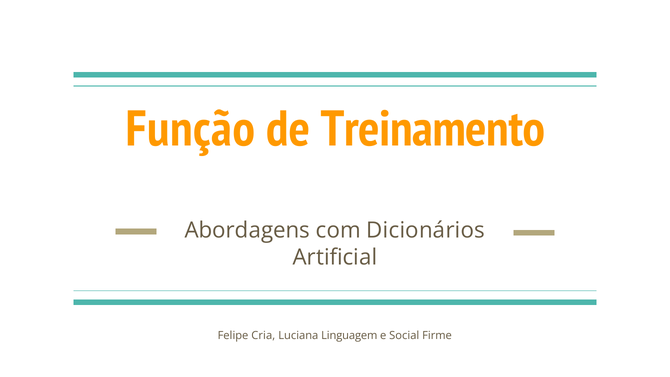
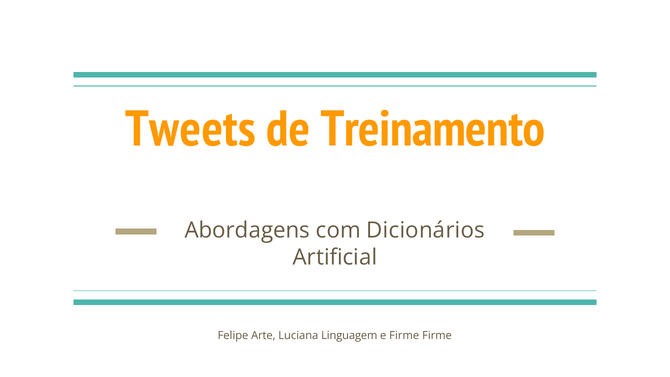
Função: Função -> Tweets
Cria: Cria -> Arte
e Social: Social -> Firme
